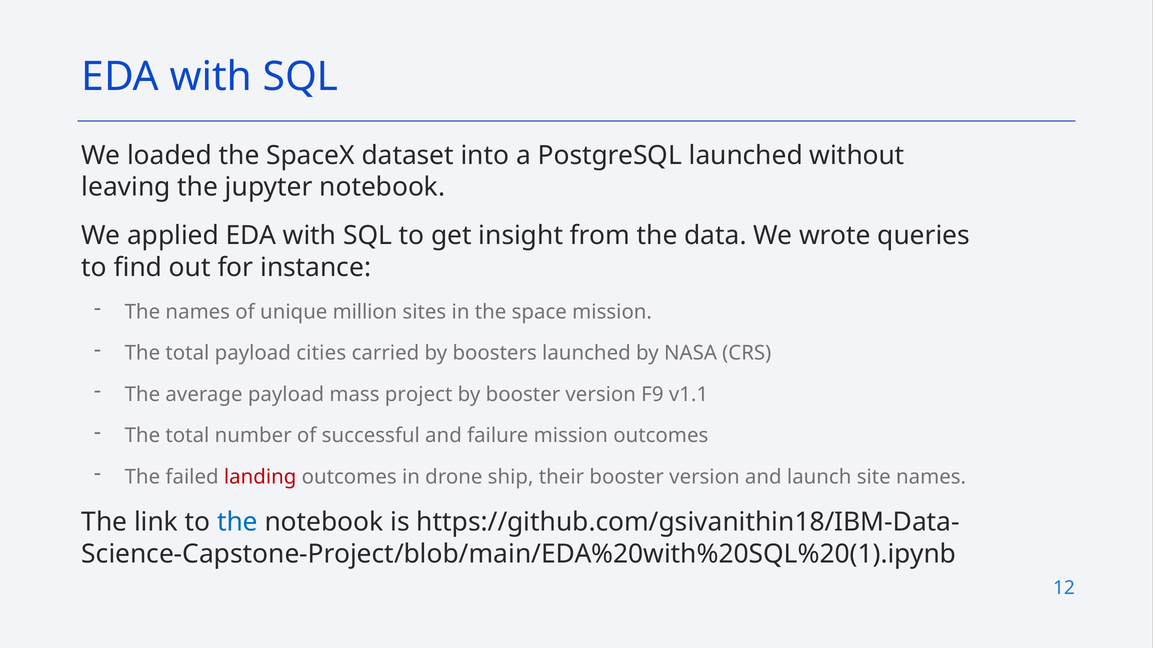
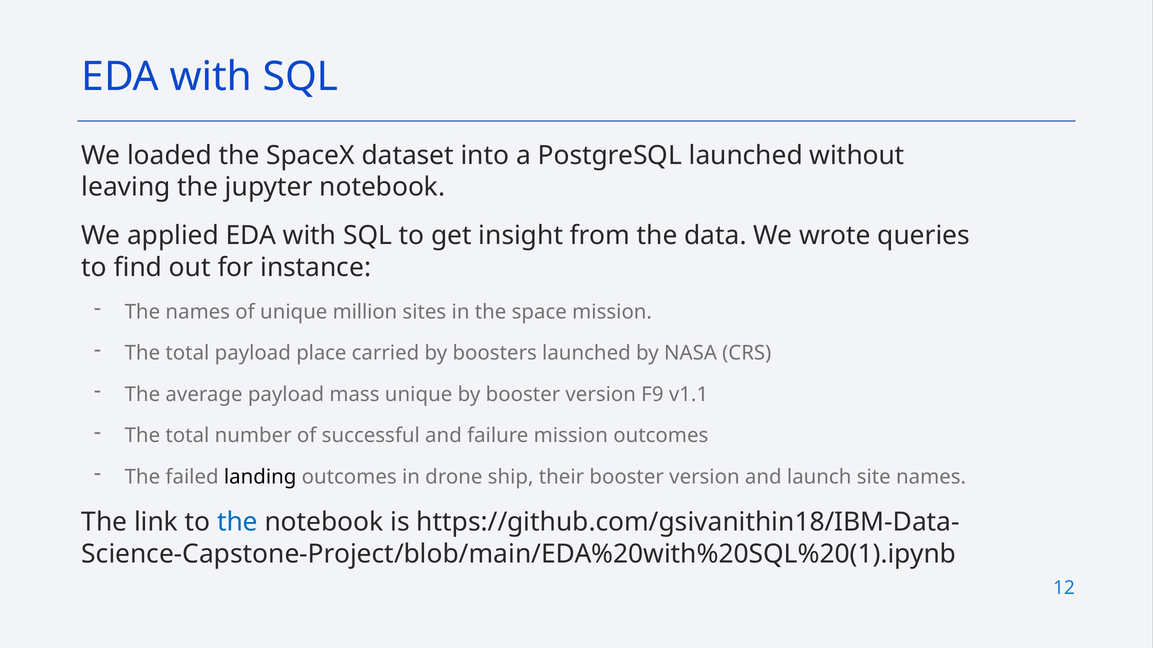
cities: cities -> place
mass project: project -> unique
landing colour: red -> black
